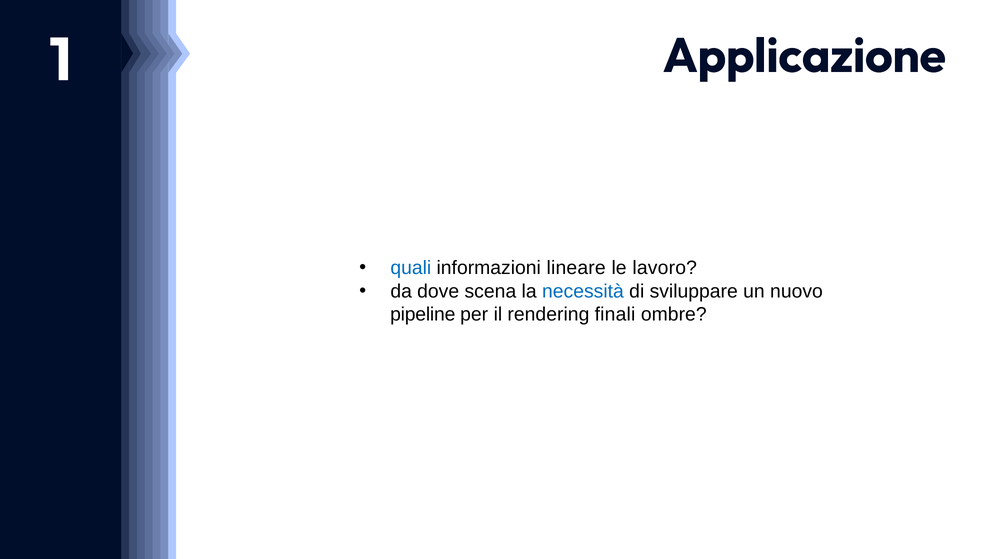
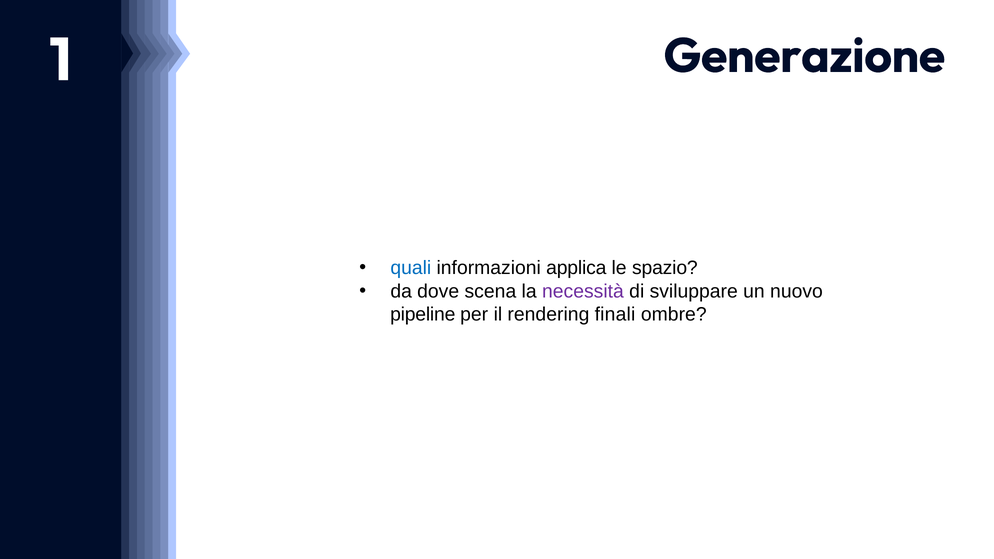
Applicazione: Applicazione -> Generazione
lineare: lineare -> applica
lavoro: lavoro -> spazio
necessità colour: blue -> purple
